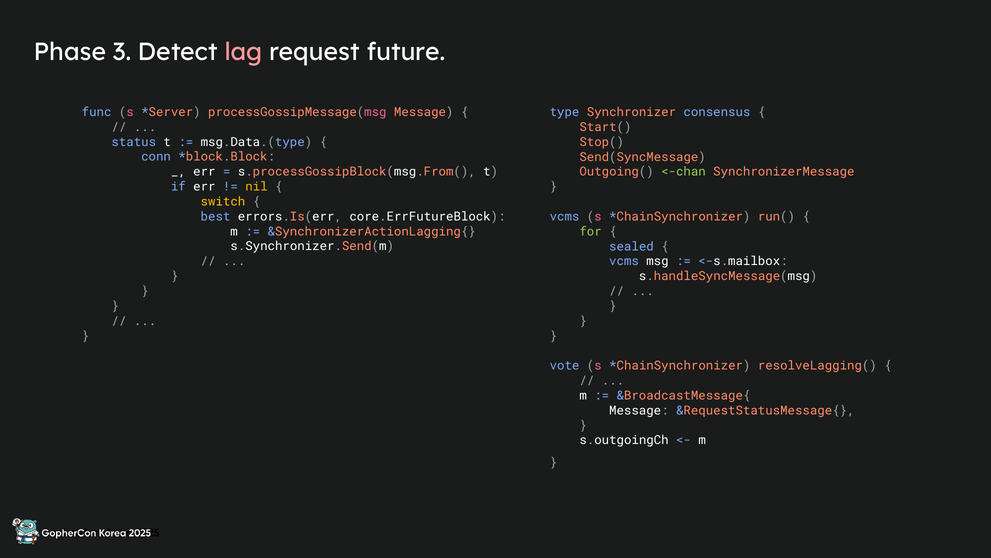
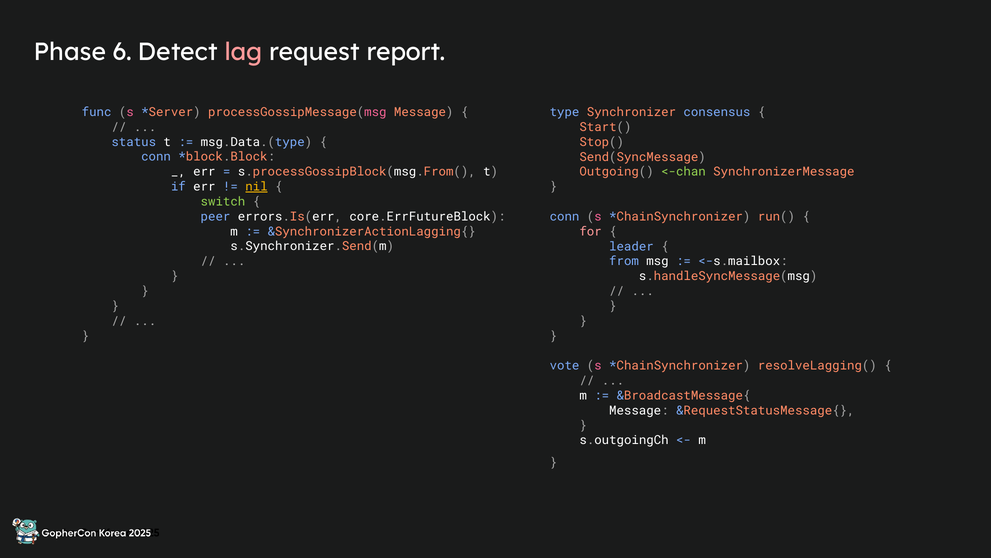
3: 3 -> 6
future: future -> report
nil underline: none -> present
switch colour: yellow -> light green
best: best -> peer
vcms at (565, 216): vcms -> conn
for colour: light green -> pink
sealed: sealed -> leader
vcms at (624, 261): vcms -> from
